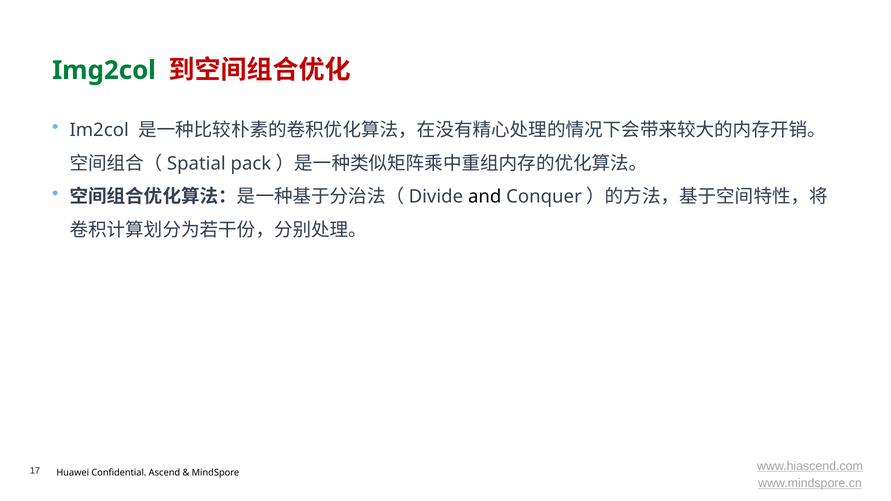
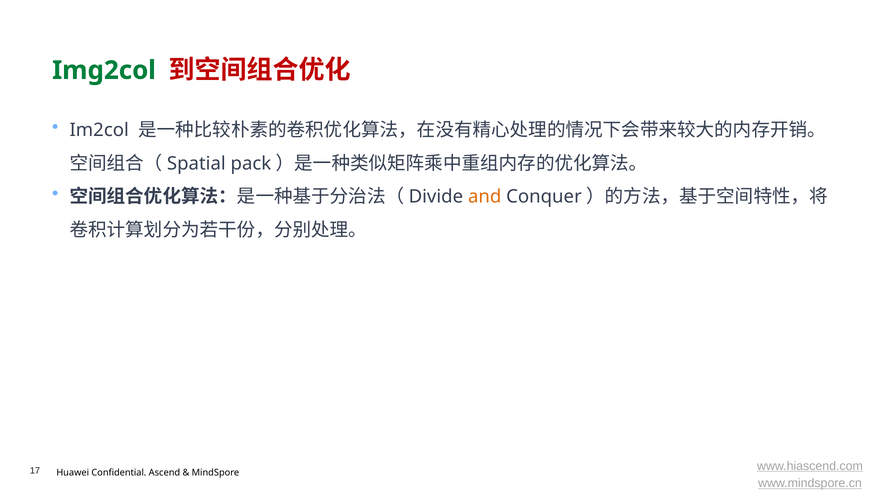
and colour: black -> orange
